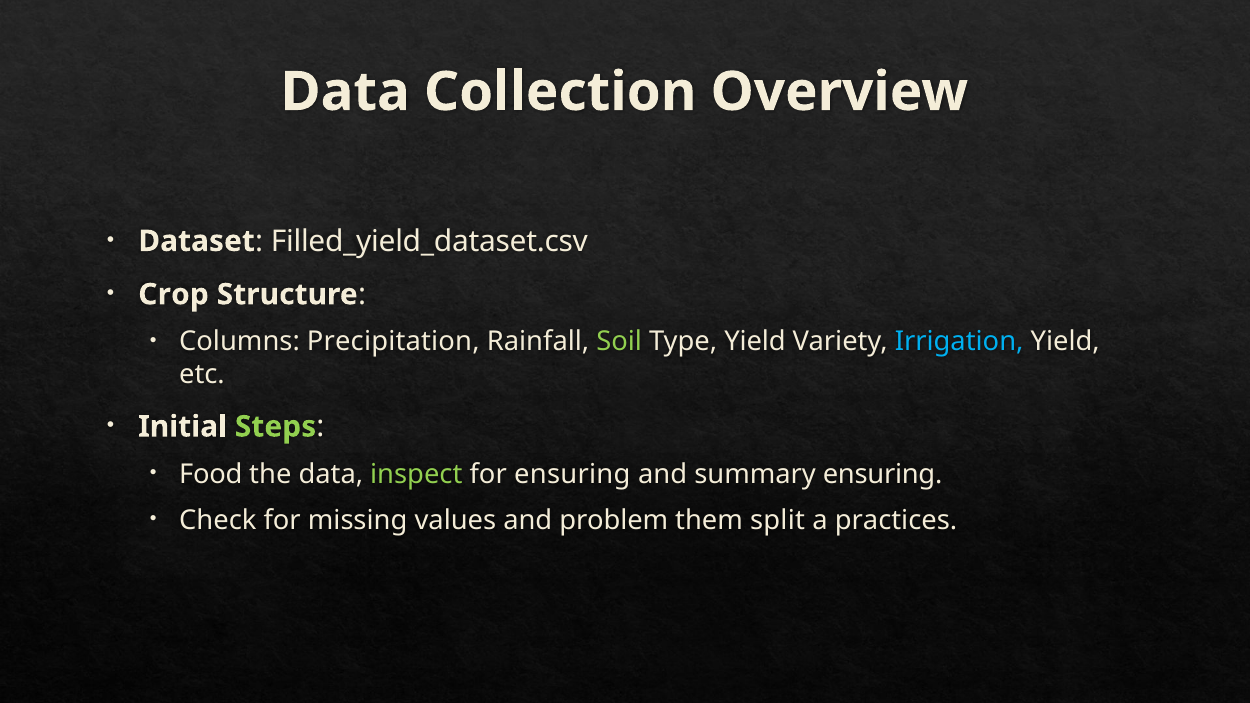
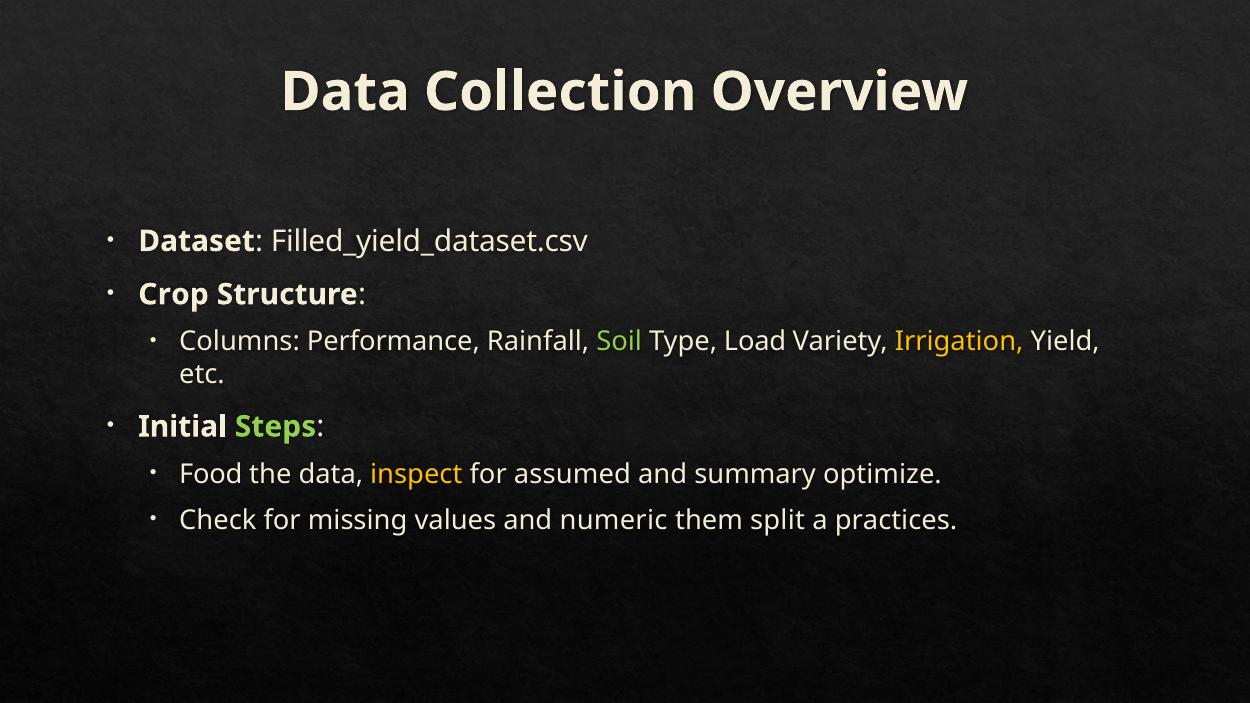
Precipitation: Precipitation -> Performance
Type Yield: Yield -> Load
Irrigation colour: light blue -> yellow
inspect colour: light green -> yellow
for ensuring: ensuring -> assumed
summary ensuring: ensuring -> optimize
problem: problem -> numeric
